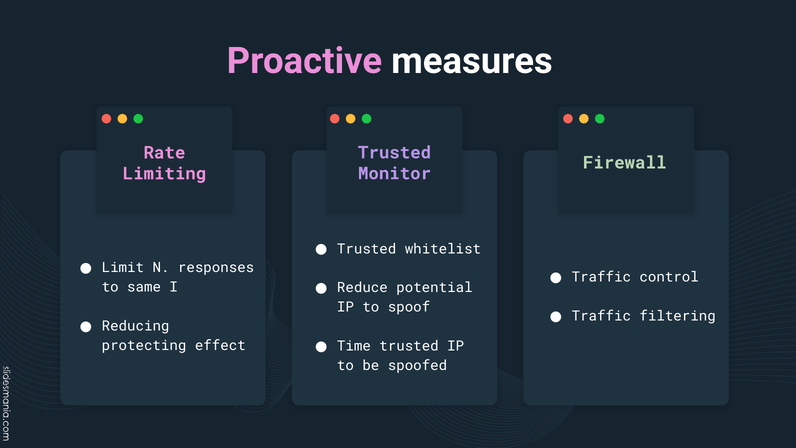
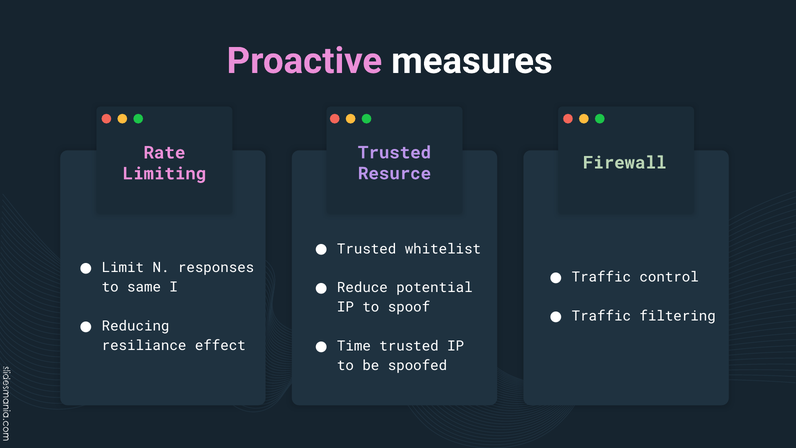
Monitor: Monitor -> Resurce
protecting: protecting -> resiliance
